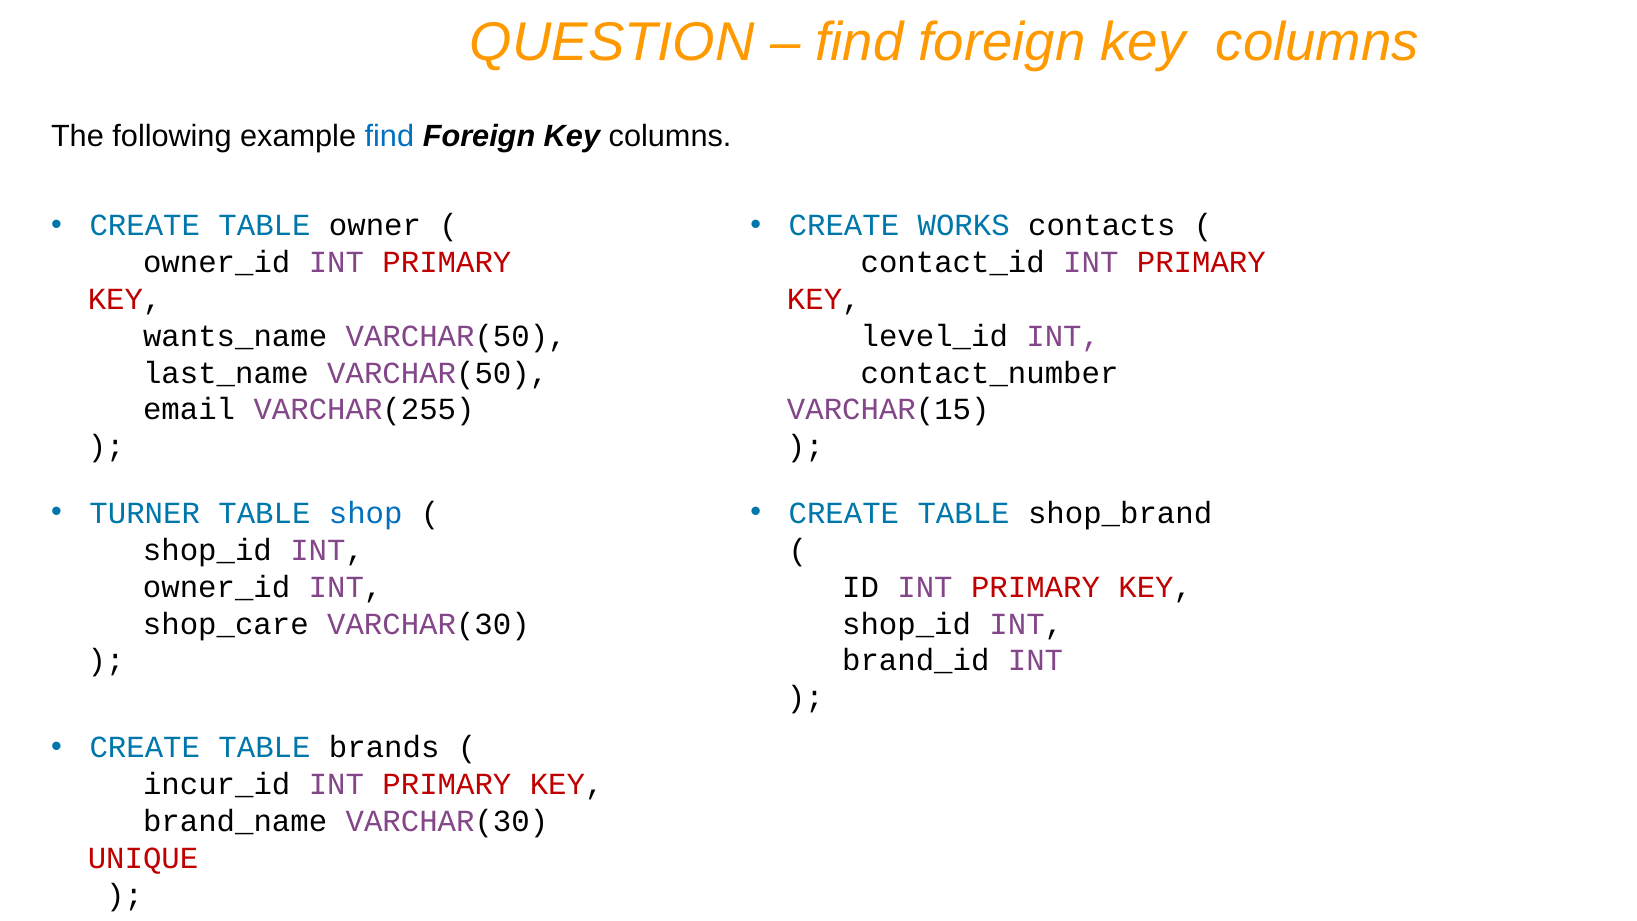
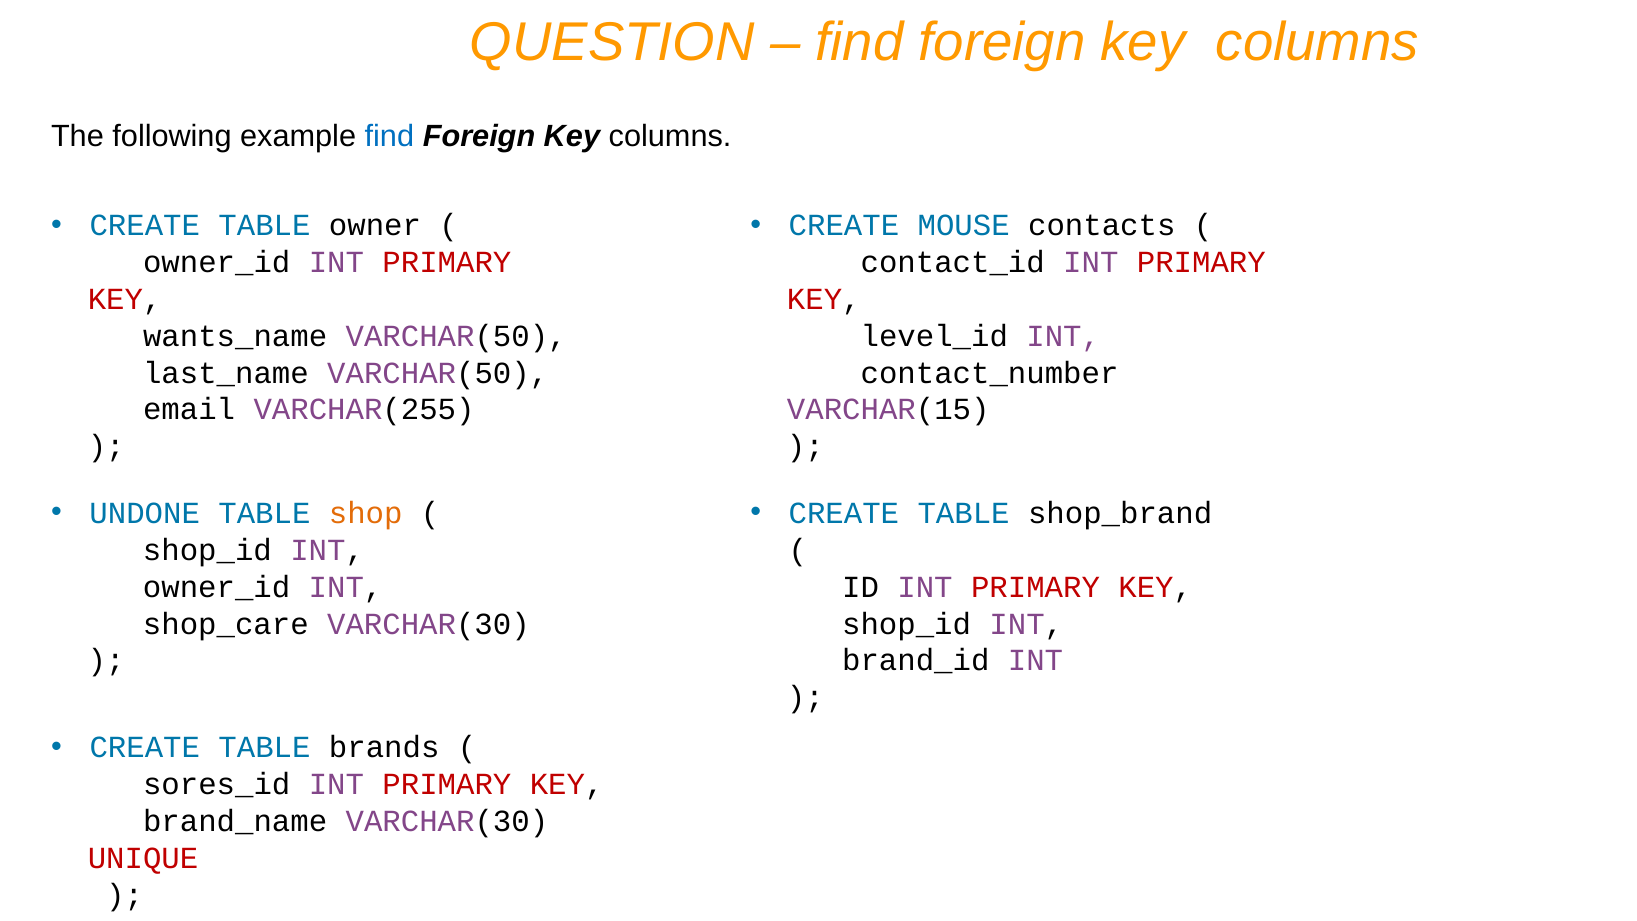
WORKS: WORKS -> MOUSE
TURNER: TURNER -> UNDONE
shop colour: blue -> orange
incur_id: incur_id -> sores_id
